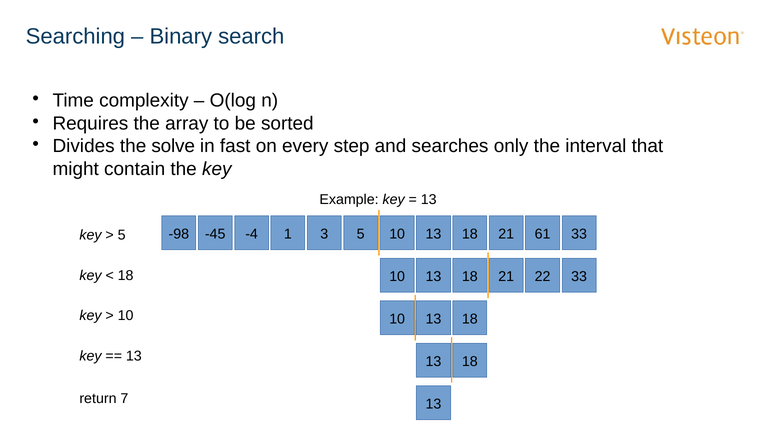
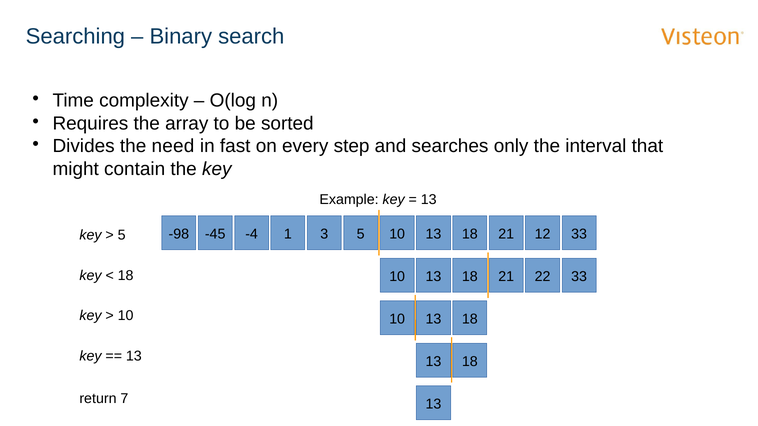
solve: solve -> need
61: 61 -> 12
